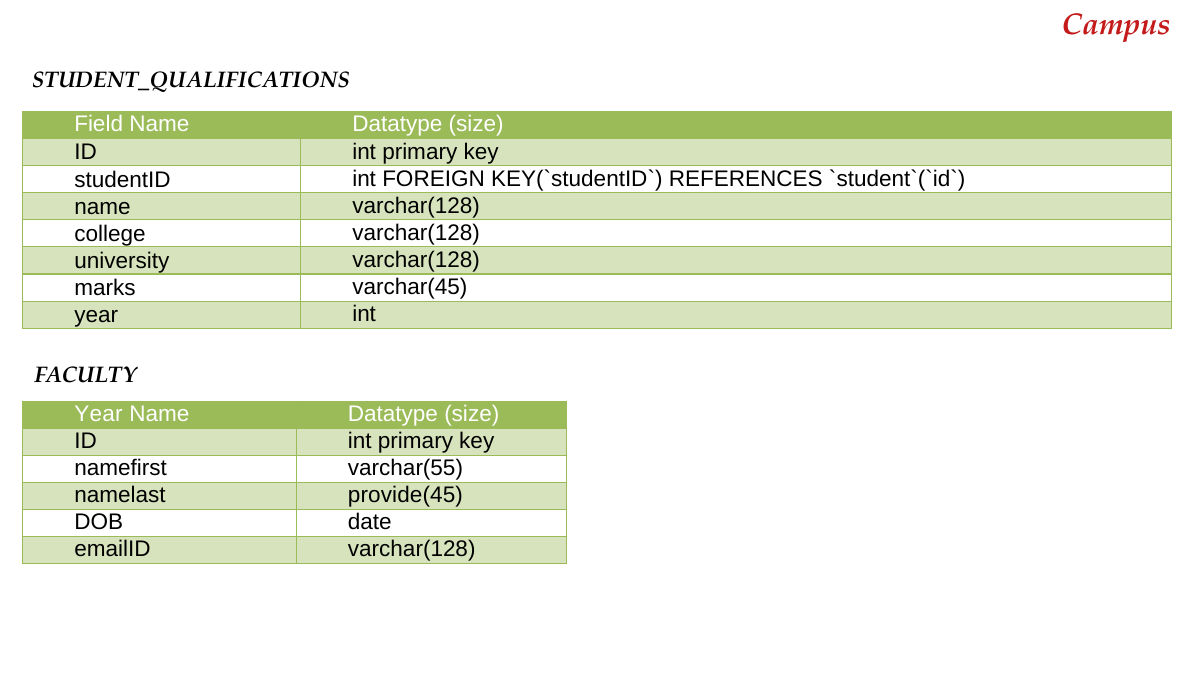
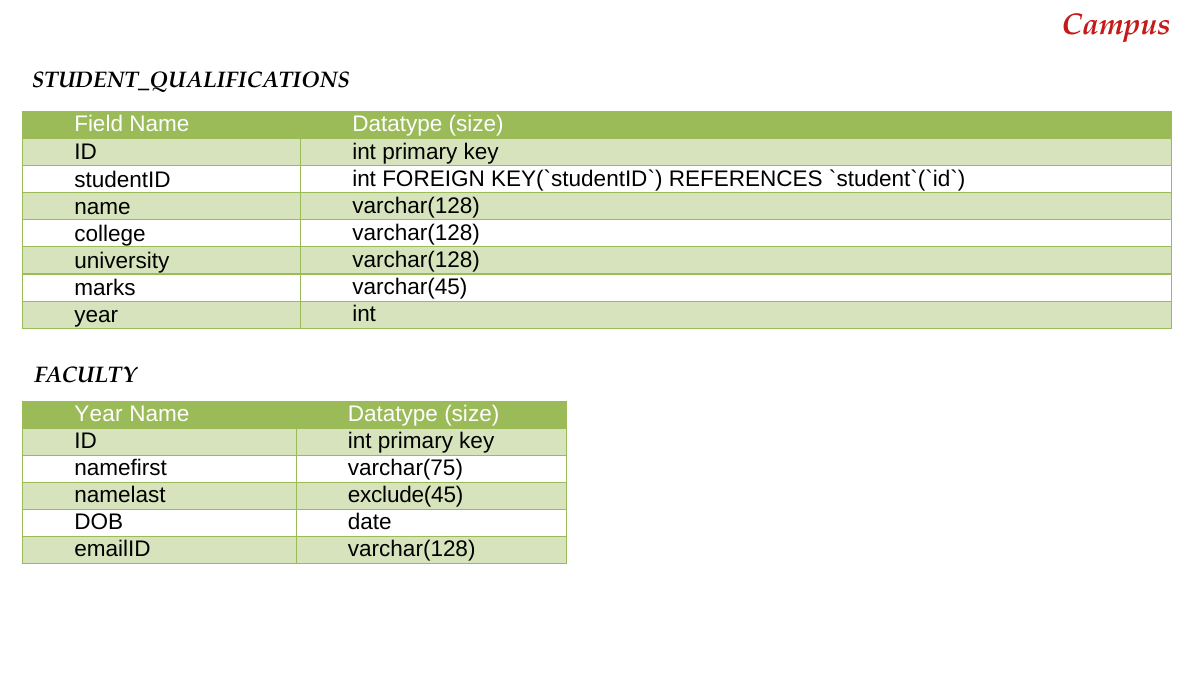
varchar(55: varchar(55 -> varchar(75
provide(45: provide(45 -> exclude(45
